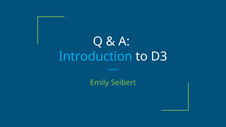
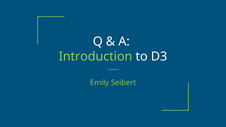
Introduction colour: light blue -> light green
